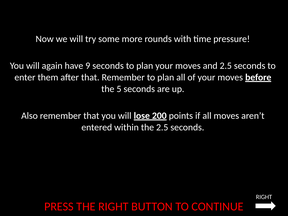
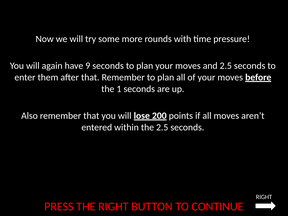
5: 5 -> 1
